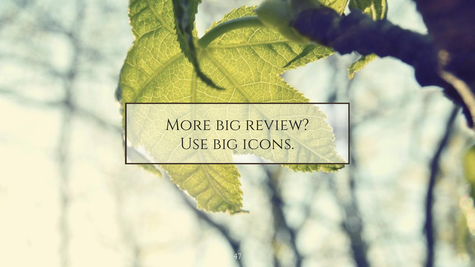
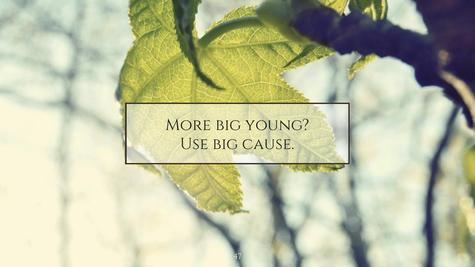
review: review -> young
icons: icons -> cause
